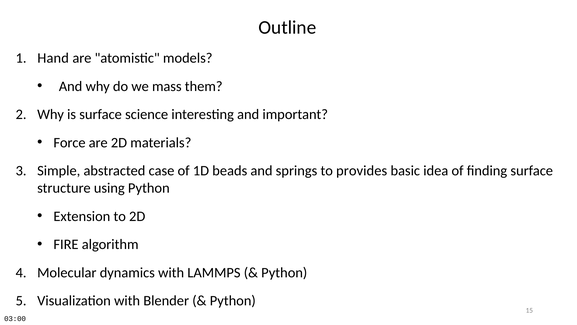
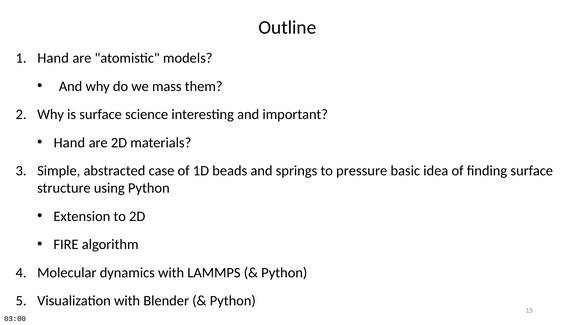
Force at (69, 142): Force -> Hand
provides: provides -> pressure
